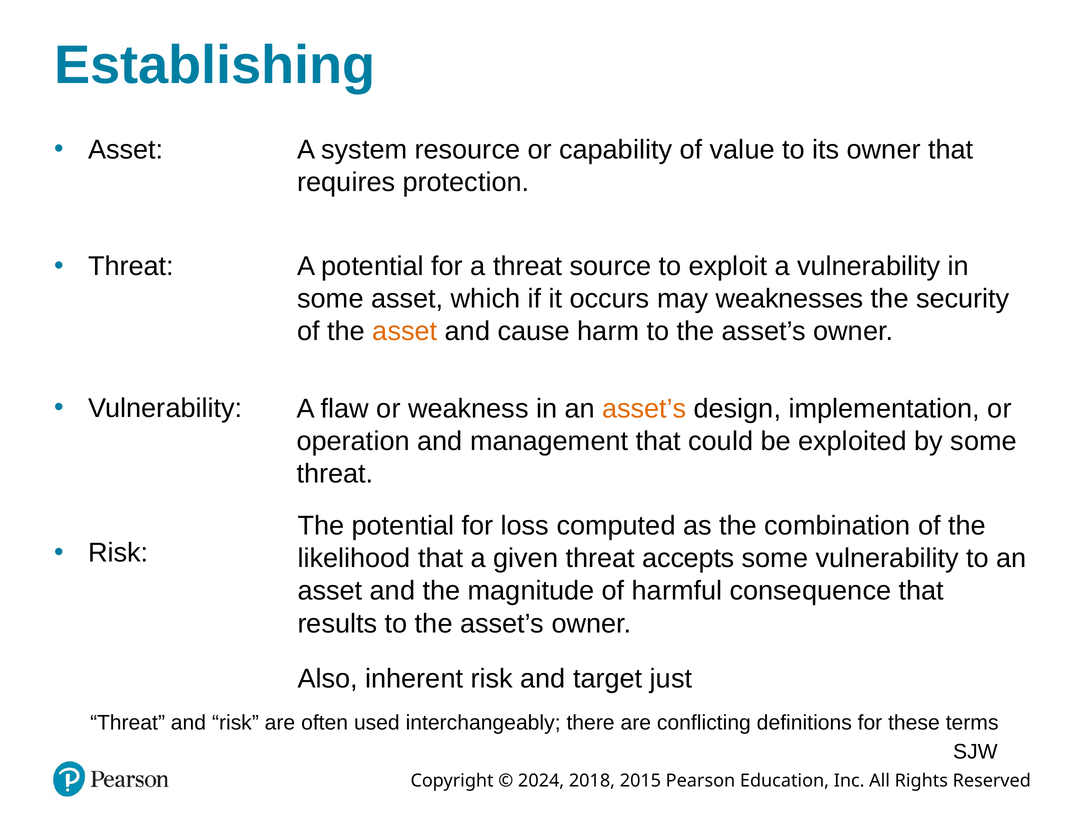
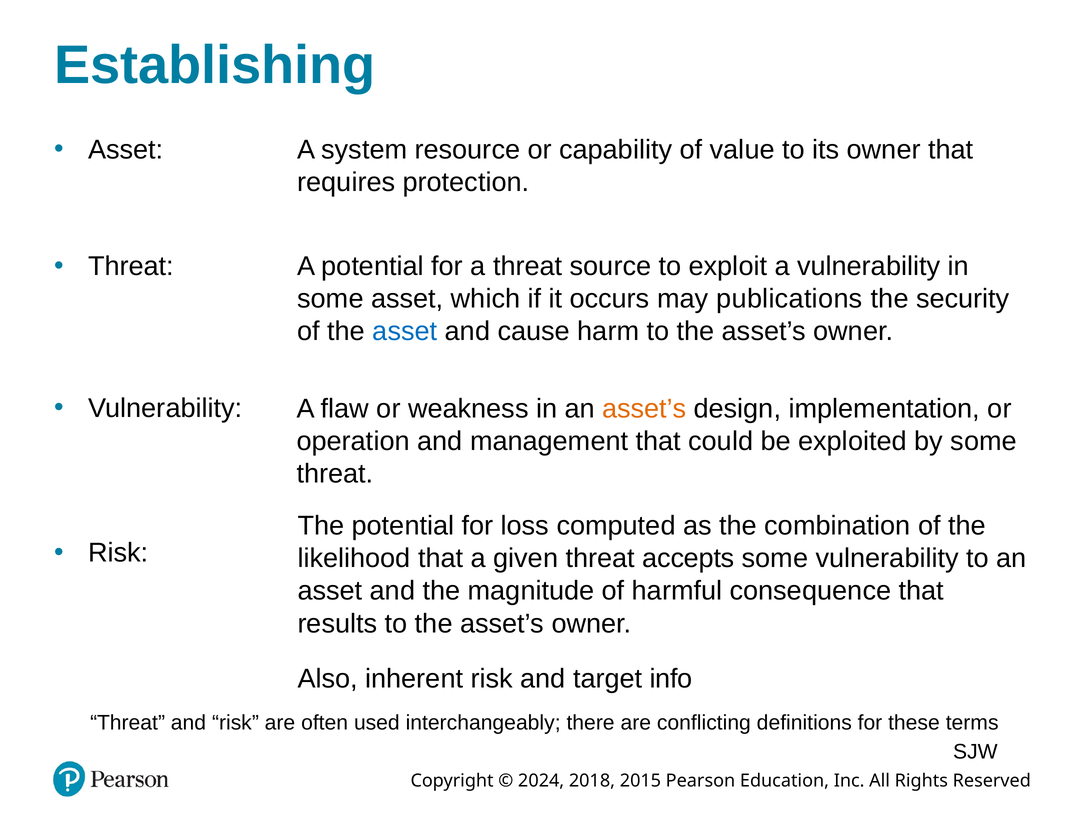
weaknesses: weaknesses -> publications
asset at (405, 331) colour: orange -> blue
just: just -> info
